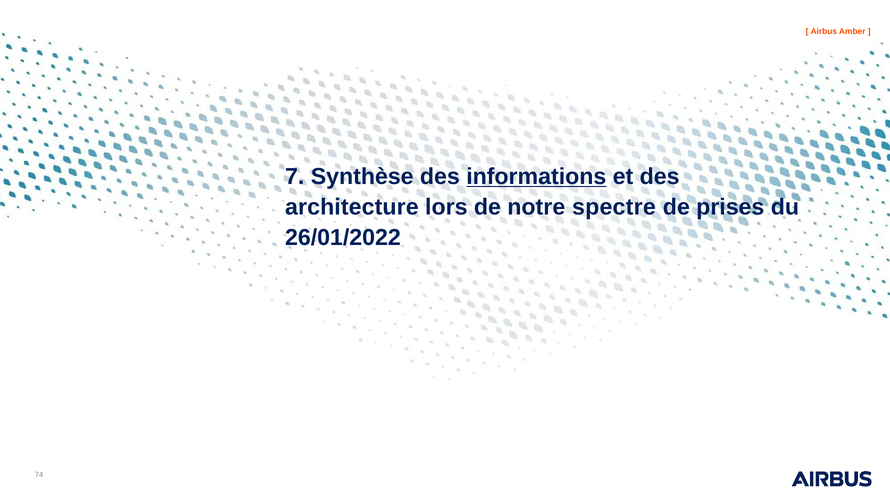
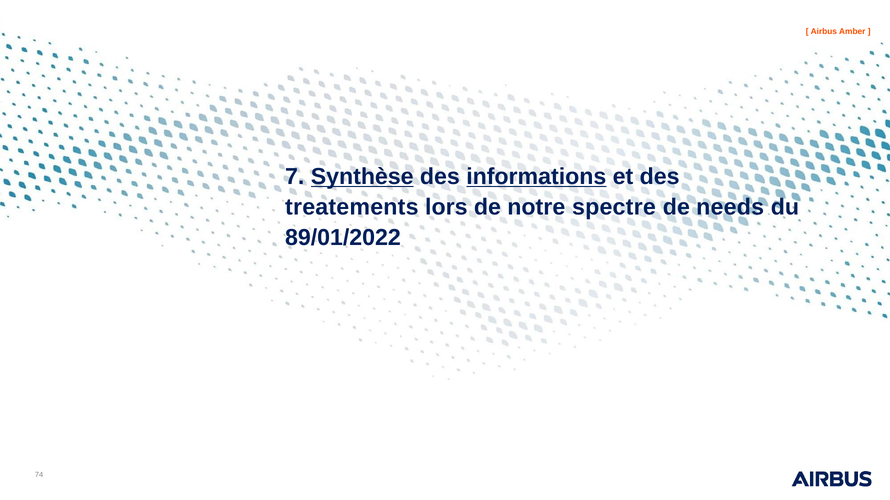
Synthèse underline: none -> present
architecture: architecture -> treatements
prises: prises -> needs
26/01/2022: 26/01/2022 -> 89/01/2022
